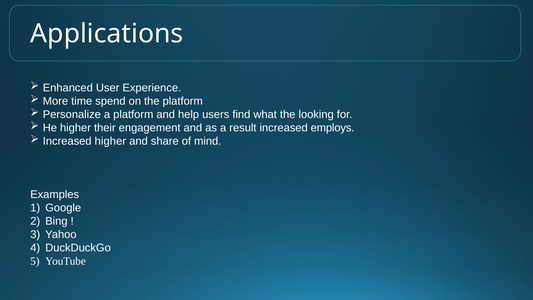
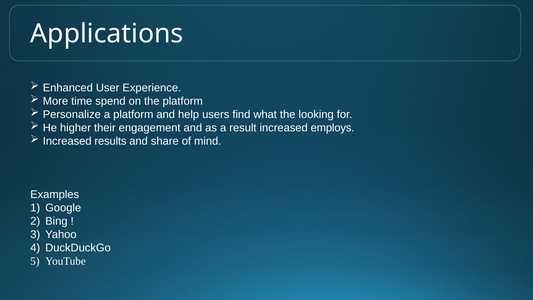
Increased higher: higher -> results
